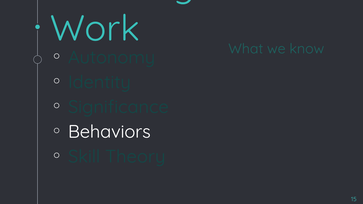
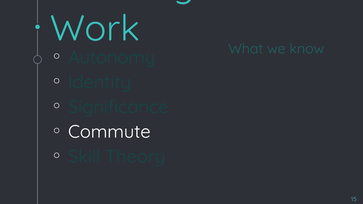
Behaviors: Behaviors -> Commute
